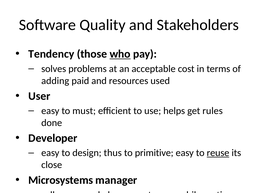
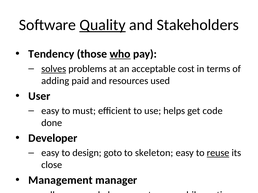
Quality underline: none -> present
solves underline: none -> present
rules: rules -> code
thus: thus -> goto
primitive: primitive -> skeleton
Microsystems: Microsystems -> Management
